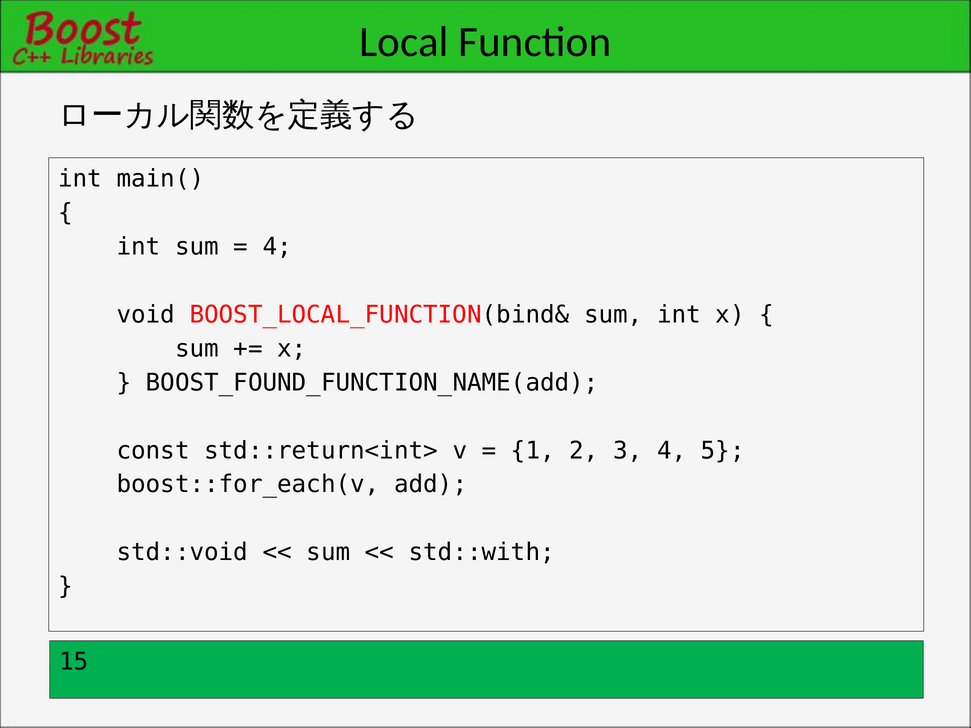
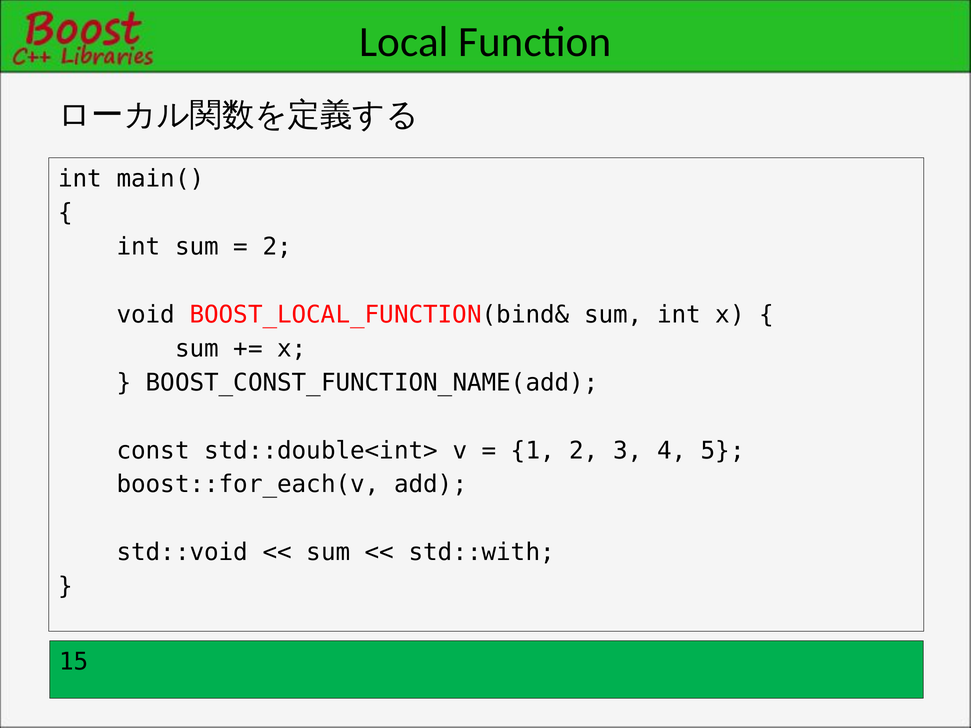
4 at (277, 247): 4 -> 2
BOOST_FOUND_FUNCTION_NAME(add: BOOST_FOUND_FUNCTION_NAME(add -> BOOST_CONST_FUNCTION_NAME(add
std::return<int>: std::return<int> -> std::double<int>
